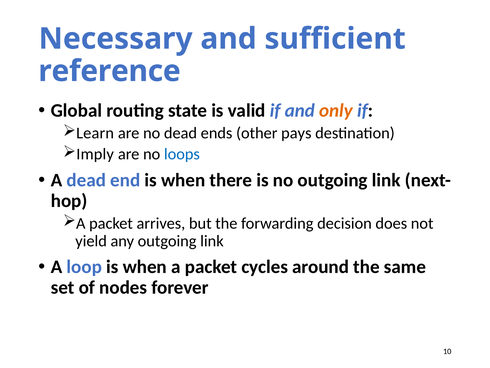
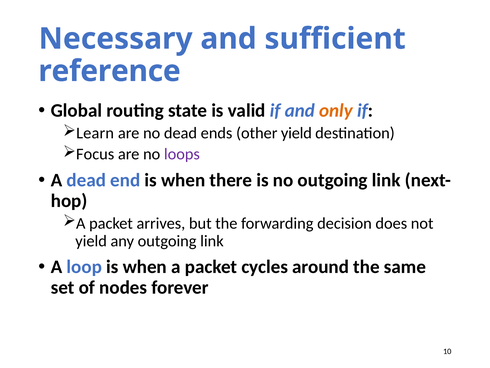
other pays: pays -> yield
Imply: Imply -> Focus
loops colour: blue -> purple
